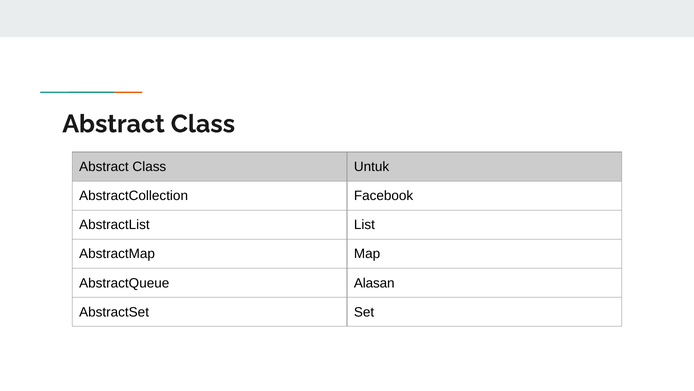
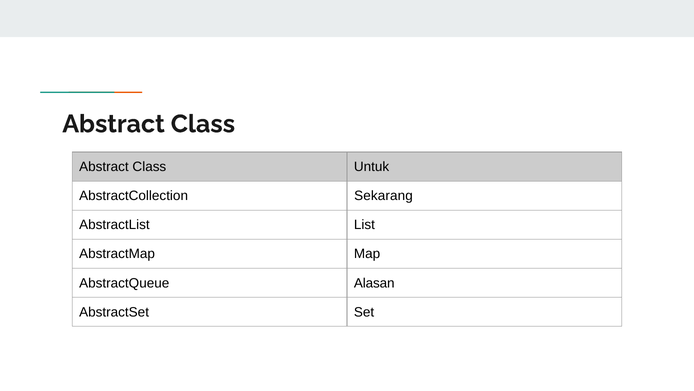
Facebook: Facebook -> Sekarang
